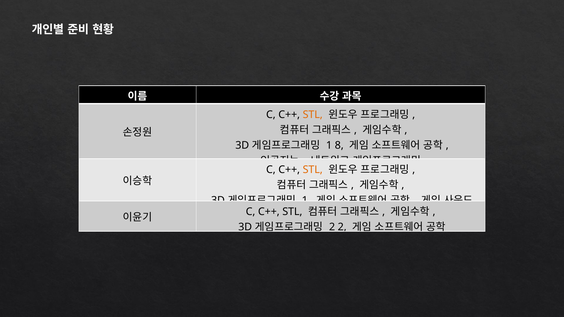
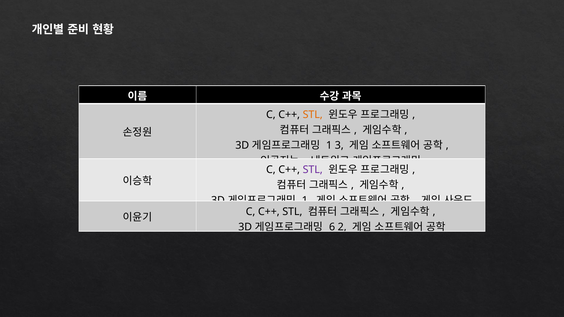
8: 8 -> 3
STL at (313, 170) colour: orange -> purple
2 at (332, 227): 2 -> 6
